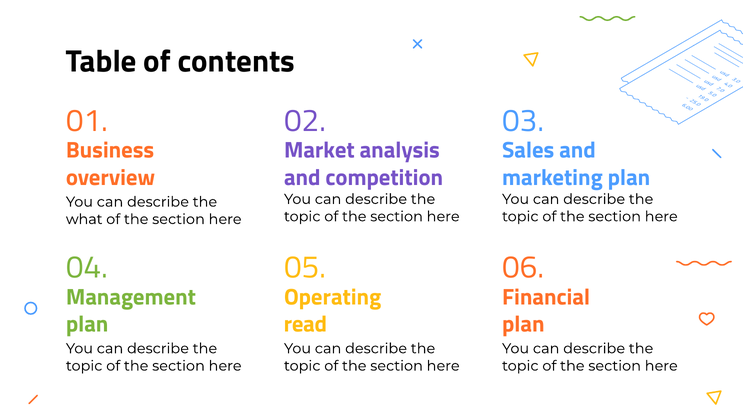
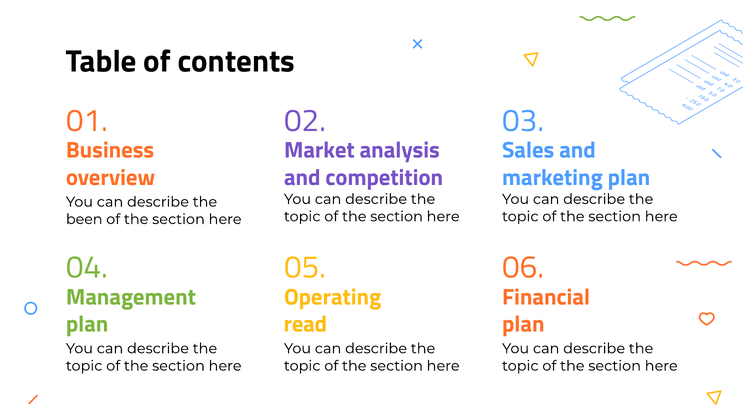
what: what -> been
